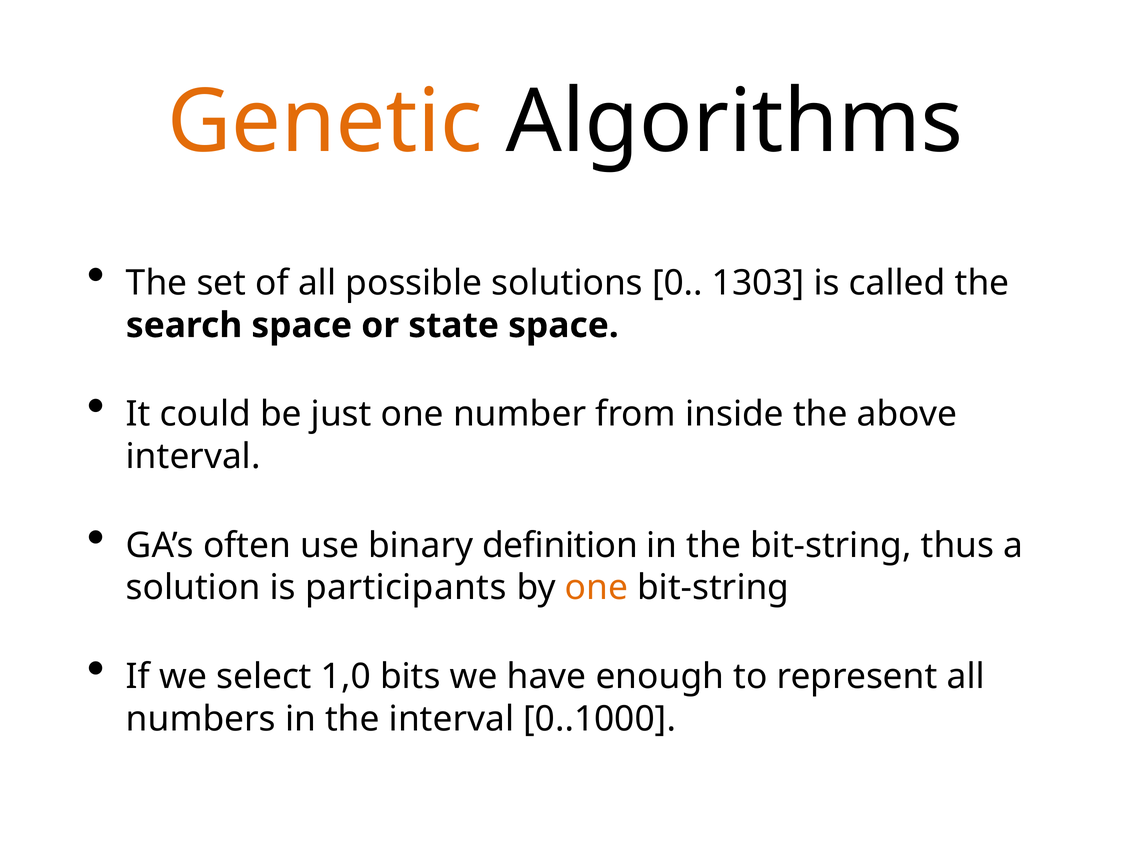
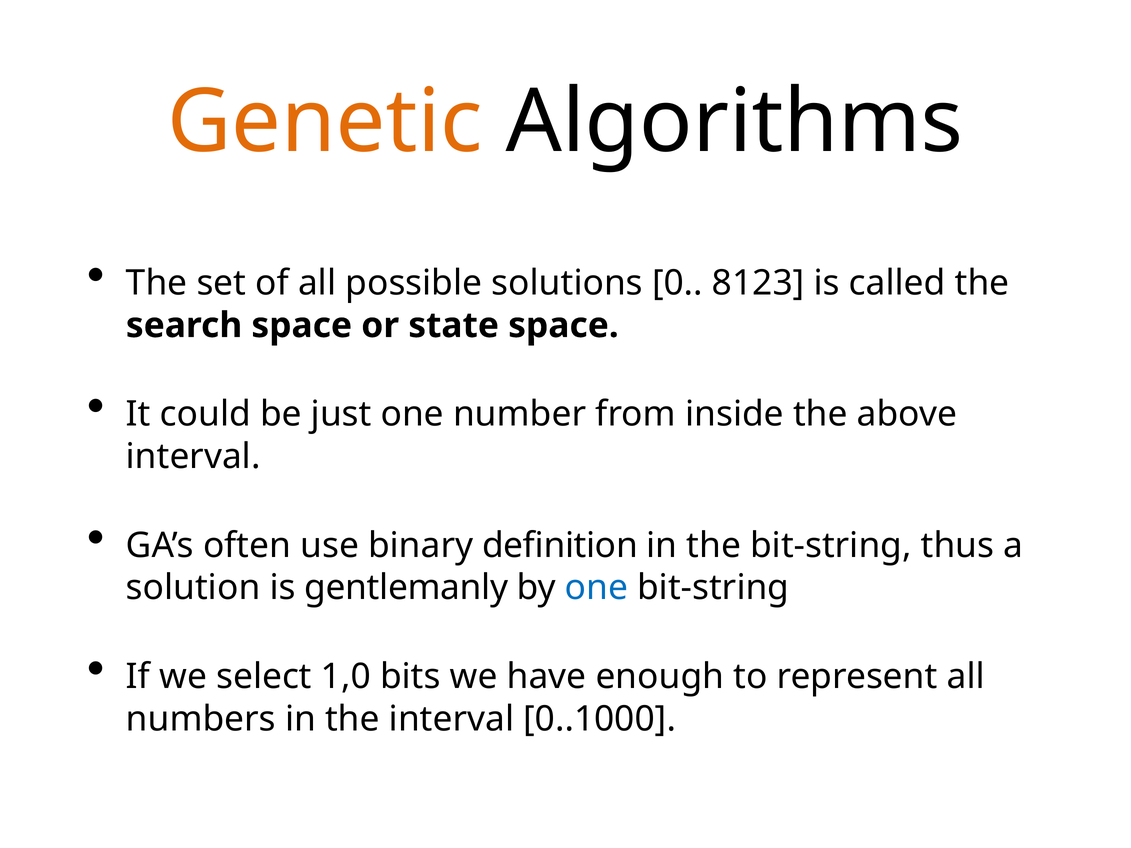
1303: 1303 -> 8123
participants: participants -> gentlemanly
one at (596, 588) colour: orange -> blue
